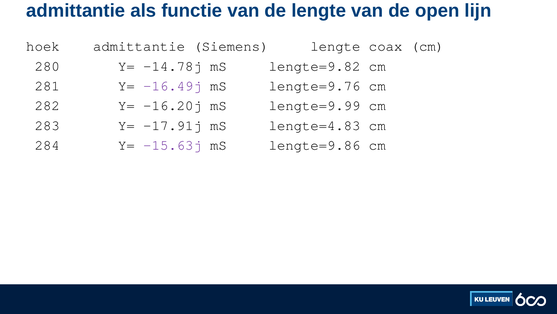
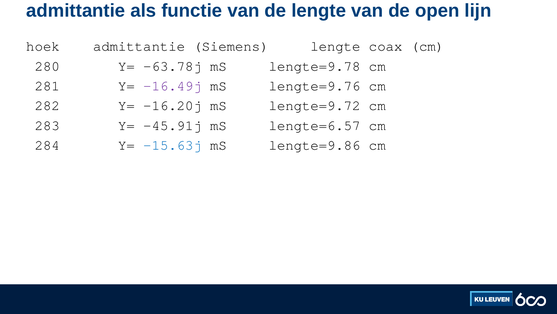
-14.78j: -14.78j -> -63.78j
lengte=9.82: lengte=9.82 -> lengte=9.78
lengte=9.99: lengte=9.99 -> lengte=9.72
-17.91j: -17.91j -> -45.91j
lengte=4.83: lengte=4.83 -> lengte=6.57
-15.63j colour: purple -> blue
